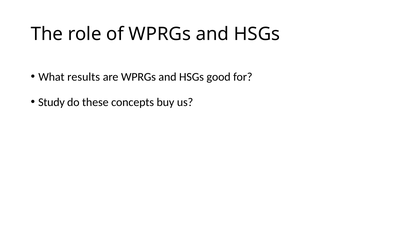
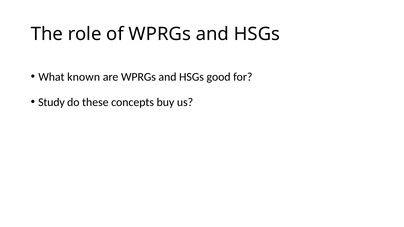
results: results -> known
